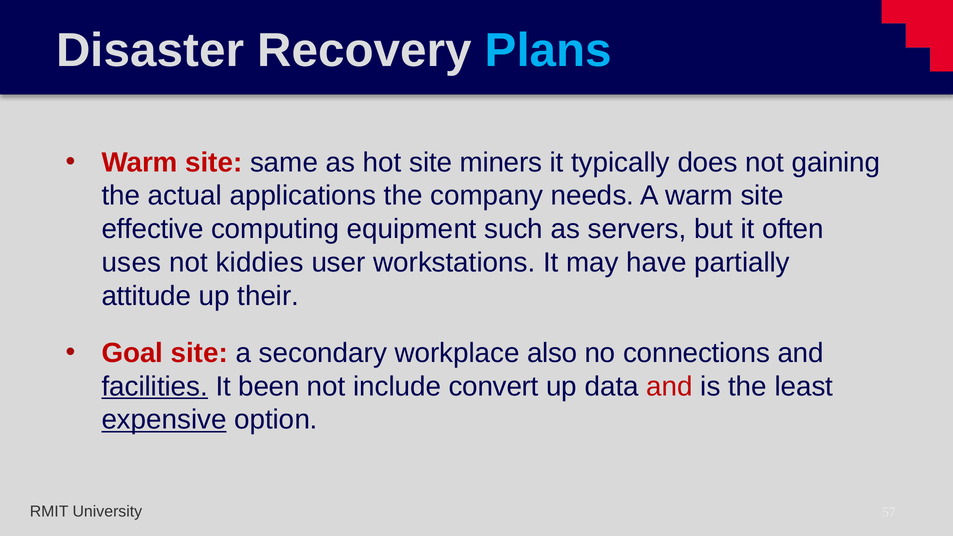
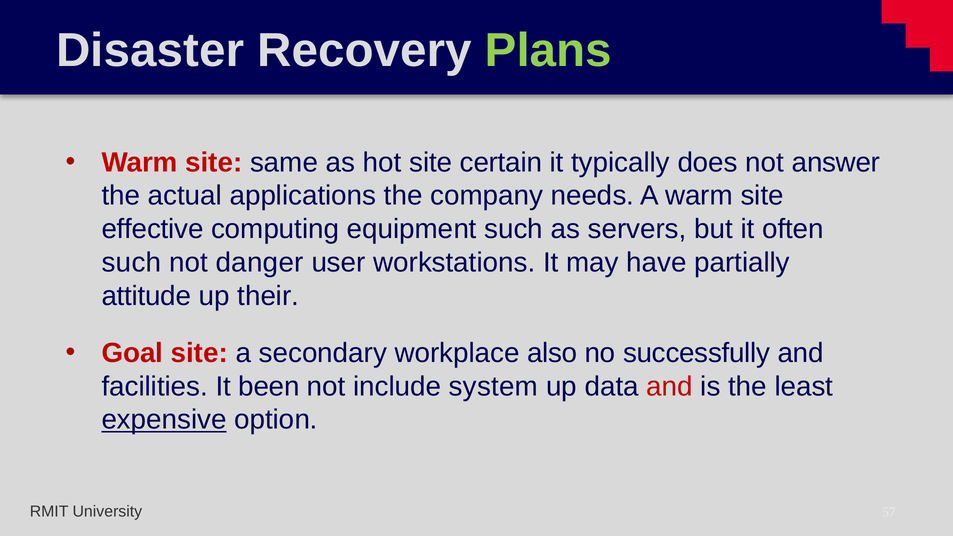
Plans colour: light blue -> light green
miners: miners -> certain
gaining: gaining -> answer
uses at (131, 263): uses -> such
kiddies: kiddies -> danger
connections: connections -> successfully
facilities underline: present -> none
convert: convert -> system
